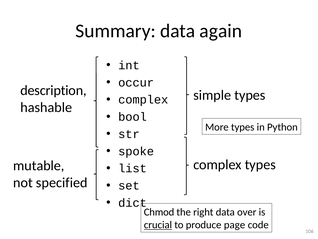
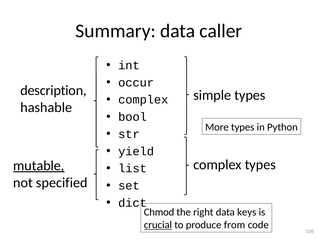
again: again -> caller
spoke: spoke -> yield
mutable underline: none -> present
over: over -> keys
page: page -> from
